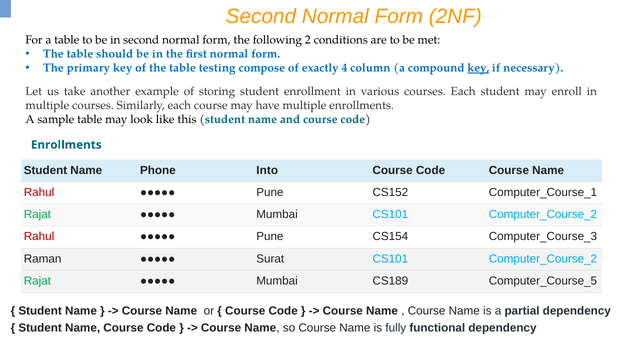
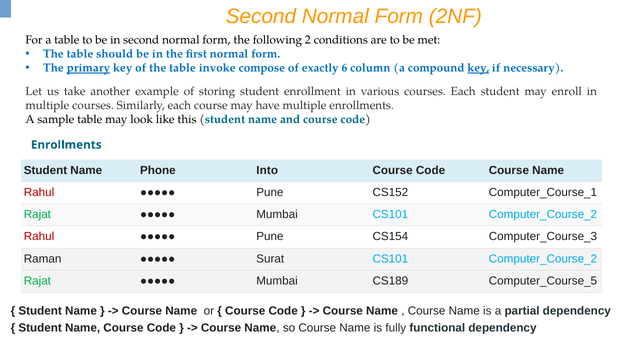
primary underline: none -> present
testing: testing -> invoke
4: 4 -> 6
